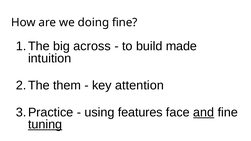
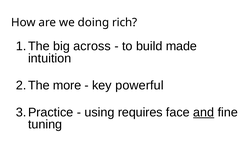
doing fine: fine -> rich
them: them -> more
attention: attention -> powerful
features: features -> requires
tuning underline: present -> none
